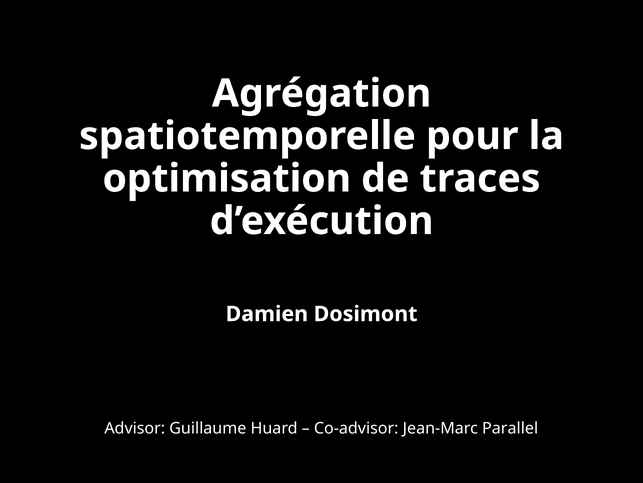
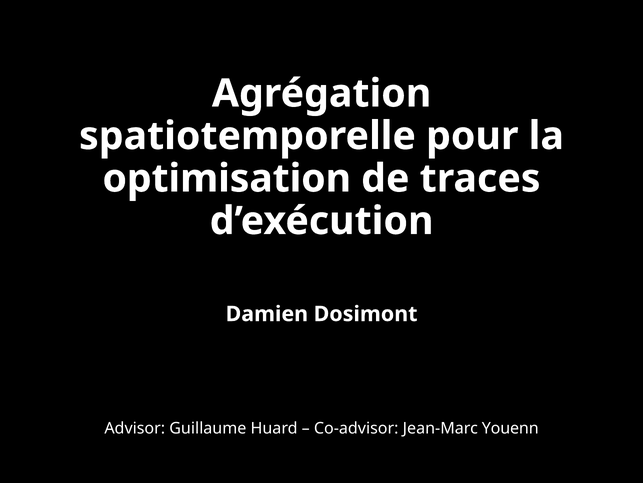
Parallel: Parallel -> Youenn
